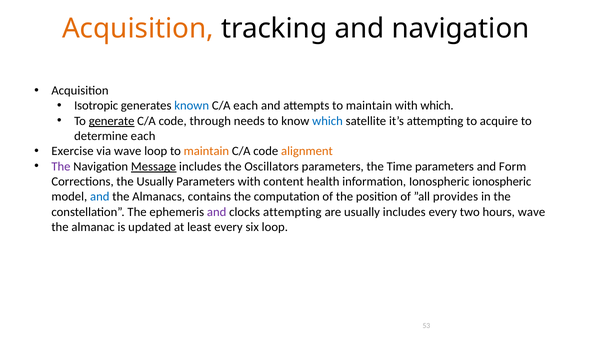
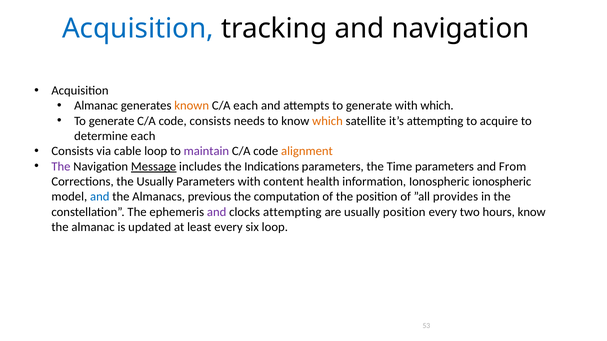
Acquisition at (138, 29) colour: orange -> blue
Isotropic at (96, 106): Isotropic -> Almanac
known colour: blue -> orange
attempts to maintain: maintain -> generate
generate at (112, 121) underline: present -> none
code through: through -> consists
which at (328, 121) colour: blue -> orange
Exercise at (73, 152): Exercise -> Consists
via wave: wave -> cable
maintain at (206, 152) colour: orange -> purple
Oscillators: Oscillators -> Indications
Form: Form -> From
contains: contains -> previous
usually includes: includes -> position
hours wave: wave -> know
